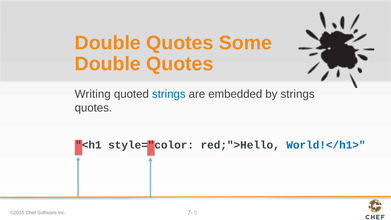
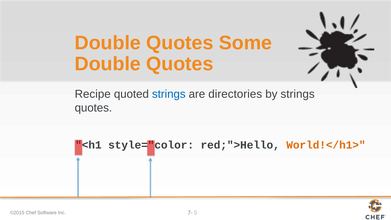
Writing: Writing -> Recipe
embedded: embedded -> directories
World!</h1> colour: blue -> orange
